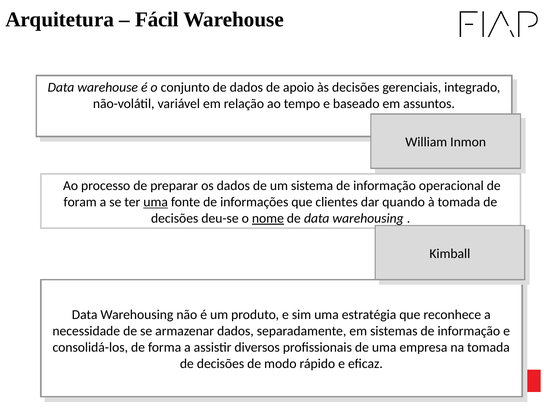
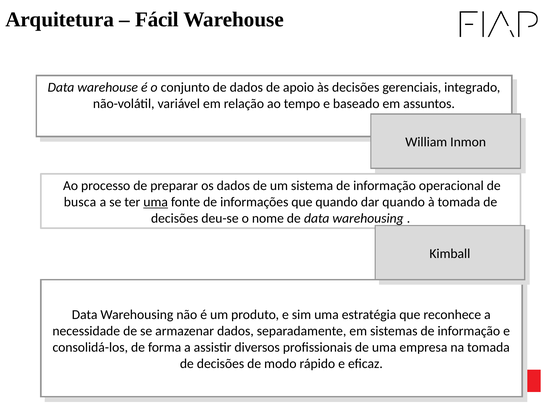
foram: foram -> busca
que clientes: clientes -> quando
nome underline: present -> none
